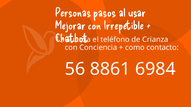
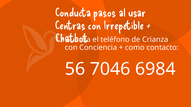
Personas: Personas -> Conducta
Mejorar: Mejorar -> Centras
8861: 8861 -> 7046
